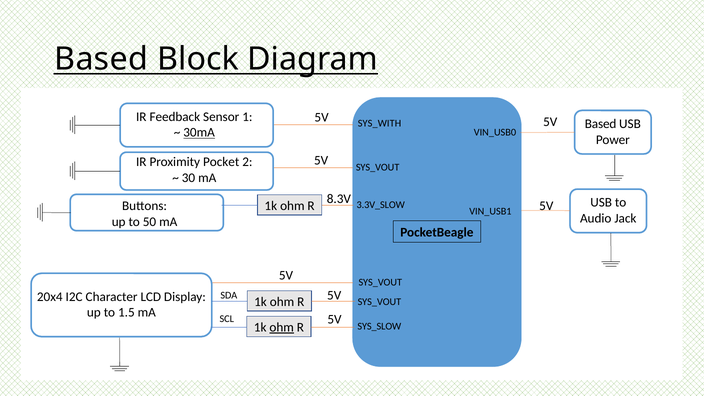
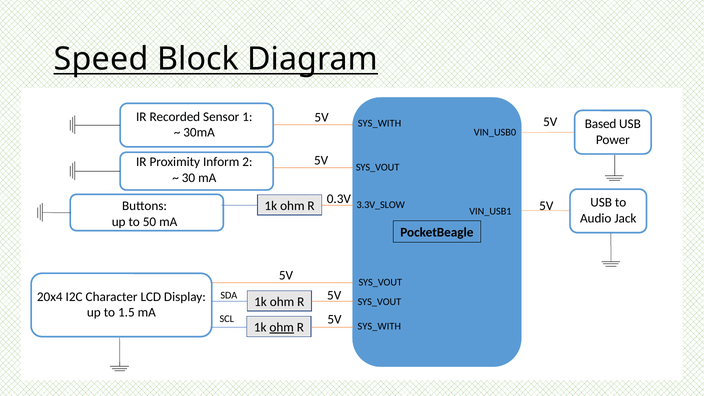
Based at (101, 59): Based -> Speed
Feedback: Feedback -> Recorded
30mA underline: present -> none
Pocket: Pocket -> Inform
8.3V: 8.3V -> 0.3V
SYS_SLOW at (379, 327): SYS_SLOW -> SYS_WITH
